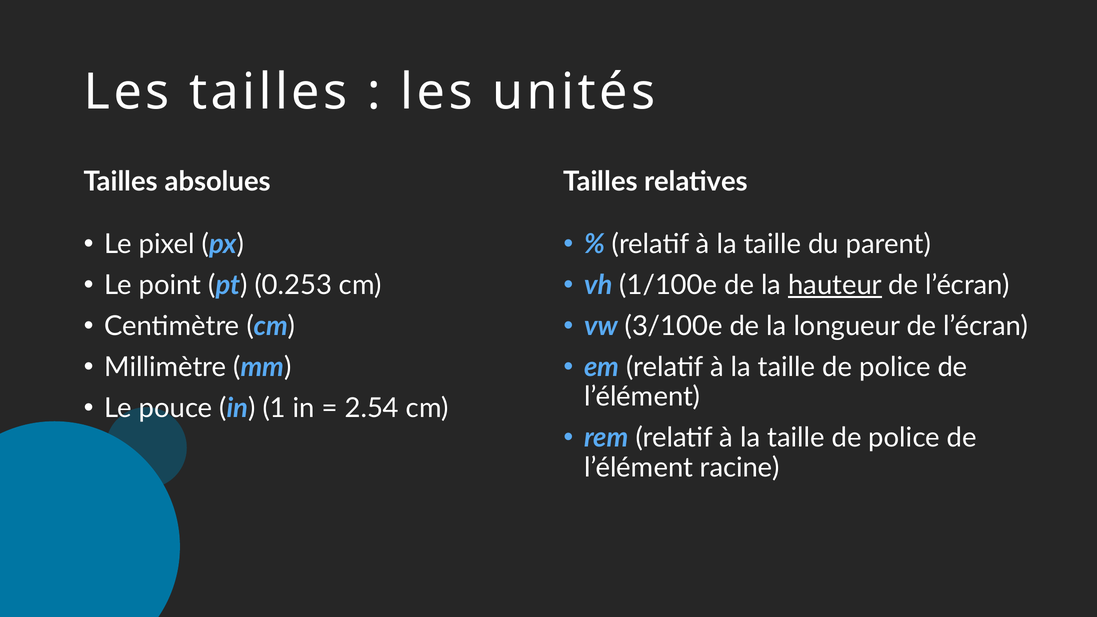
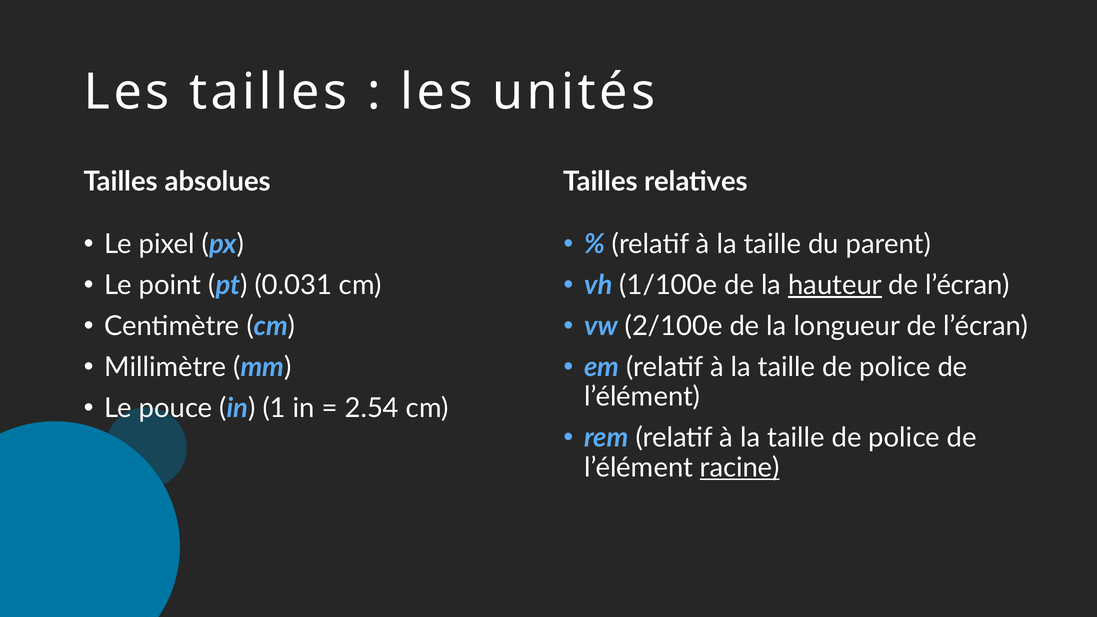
0.253: 0.253 -> 0.031
3/100e: 3/100e -> 2/100e
racine underline: none -> present
